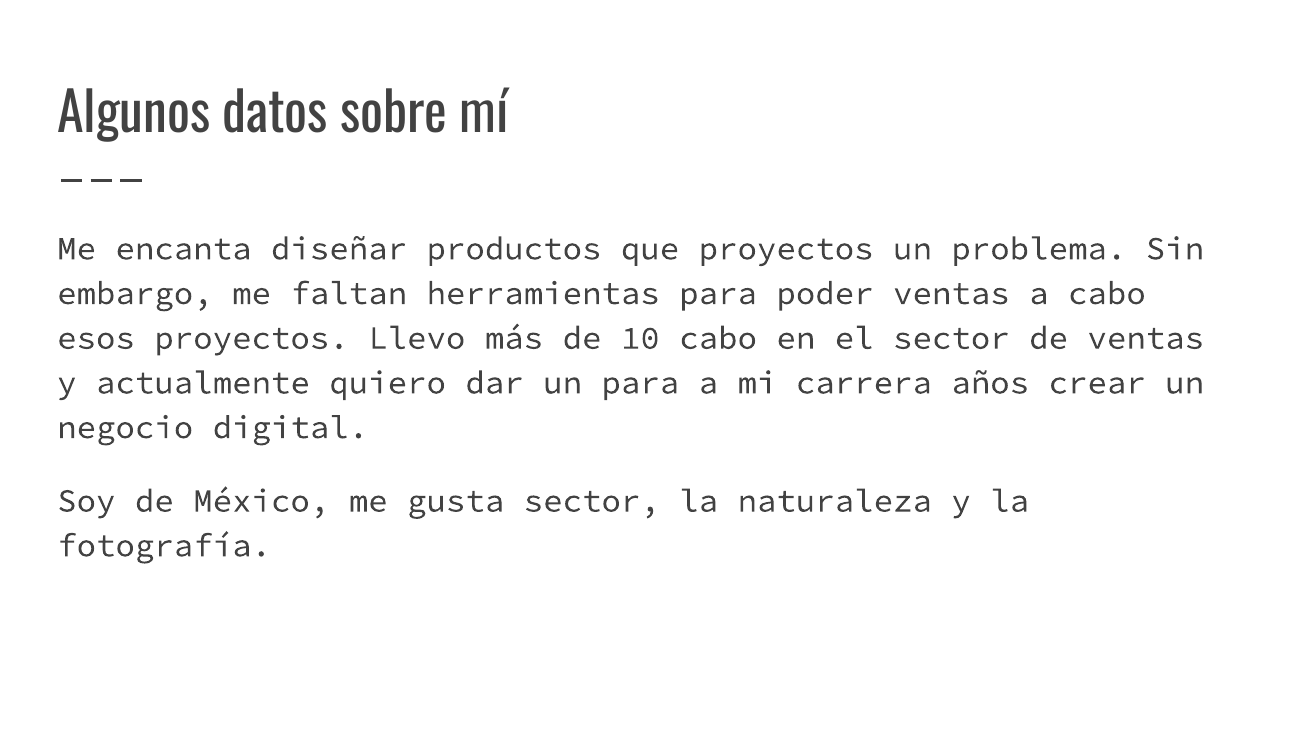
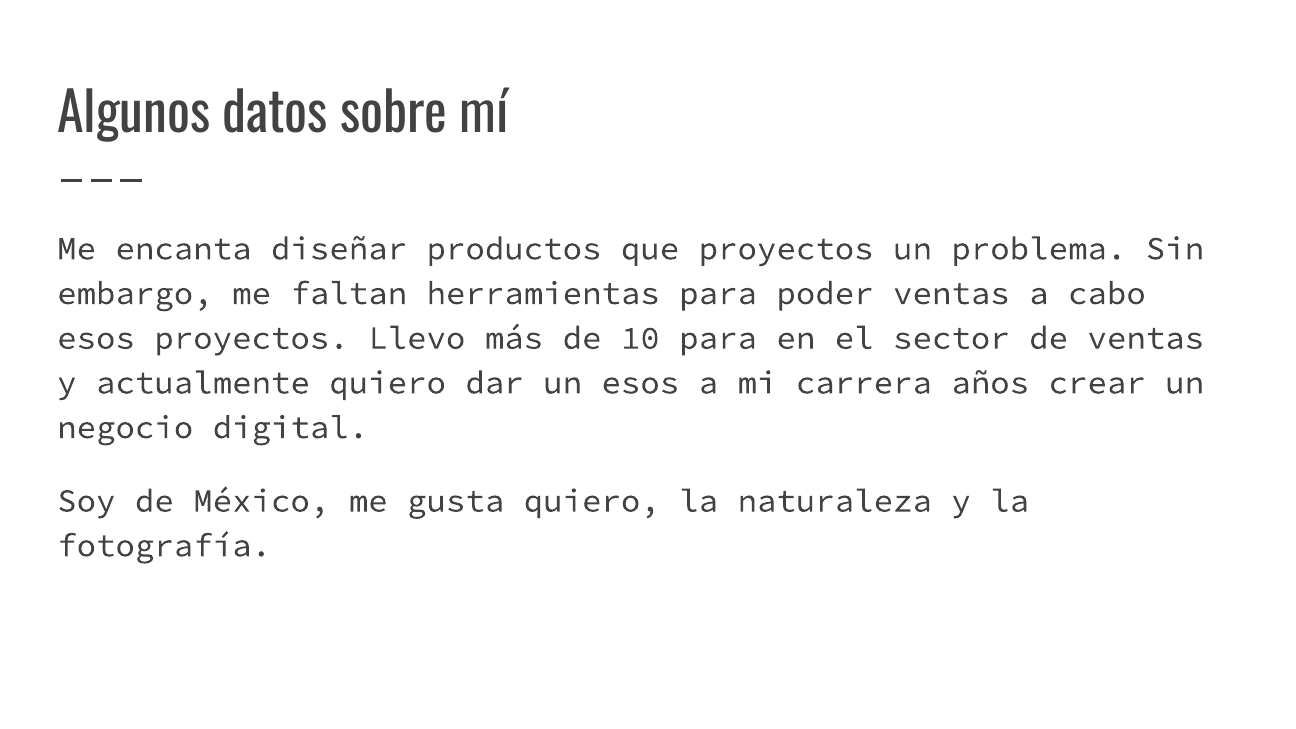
10 cabo: cabo -> para
un para: para -> esos
gusta sector: sector -> quiero
